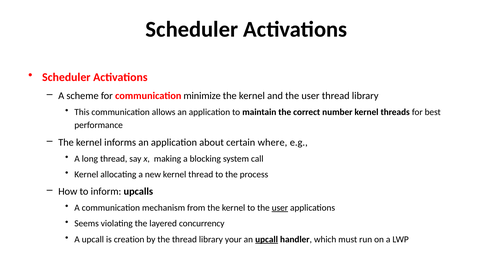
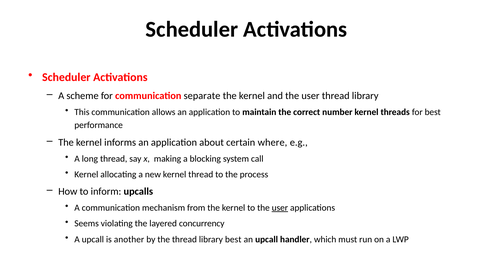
minimize: minimize -> separate
creation: creation -> another
library your: your -> best
upcall at (267, 239) underline: present -> none
